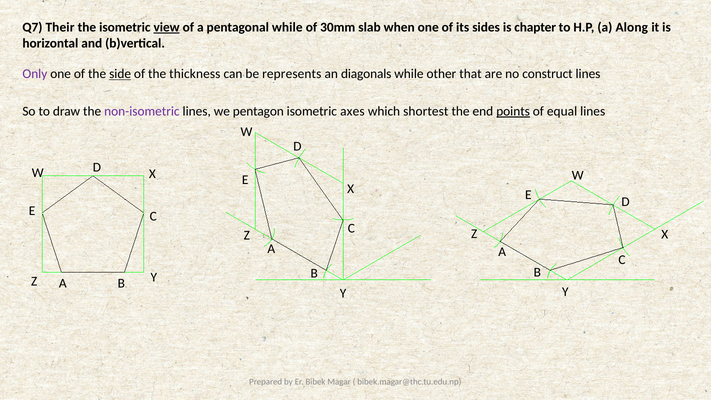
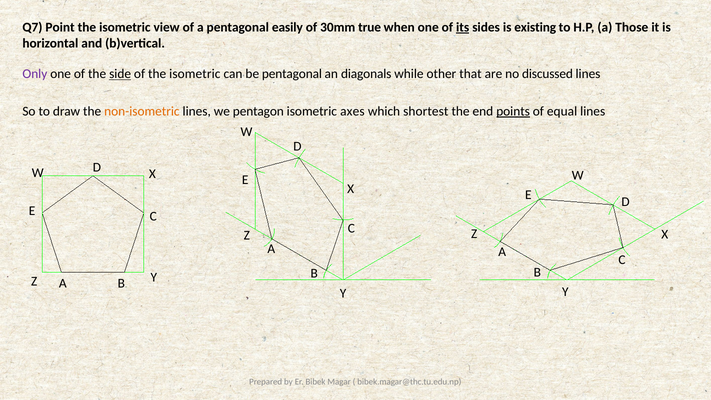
Their: Their -> Point
view underline: present -> none
pentagonal while: while -> easily
slab: slab -> true
its underline: none -> present
chapter: chapter -> existing
Along: Along -> Those
of the thickness: thickness -> isometric
be represents: represents -> pentagonal
construct: construct -> discussed
non-isometric colour: purple -> orange
